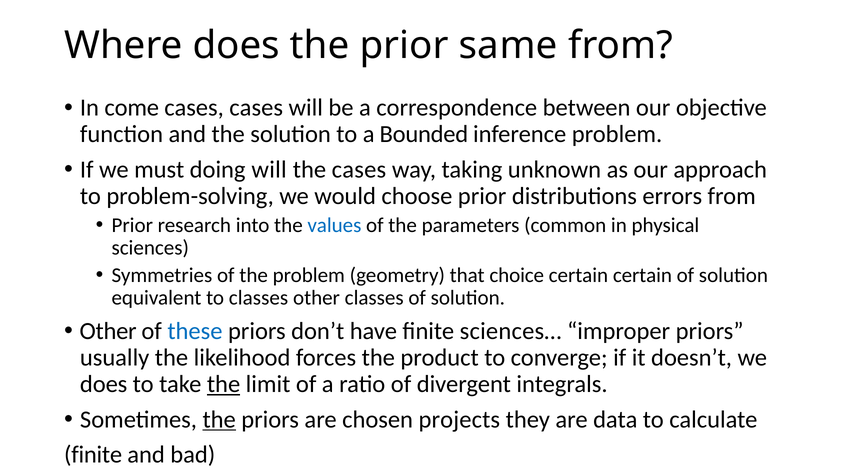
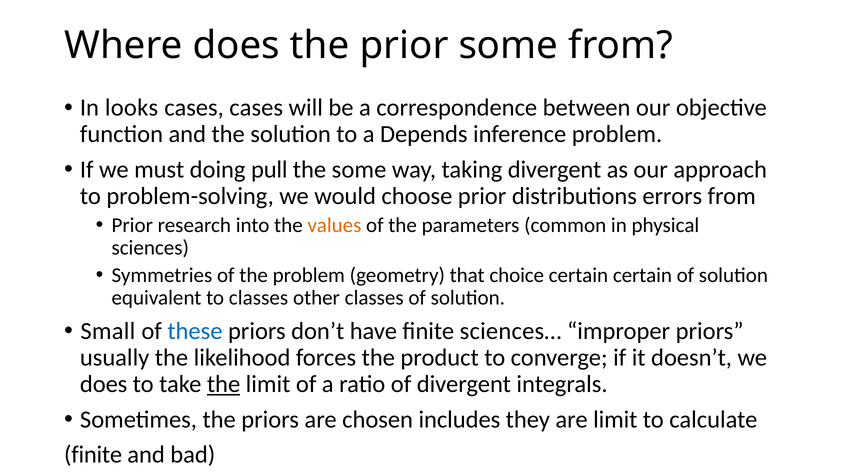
prior same: same -> some
come: come -> looks
Bounded: Bounded -> Depends
doing will: will -> pull
the cases: cases -> some
taking unknown: unknown -> divergent
values colour: blue -> orange
Other at (108, 331): Other -> Small
the at (219, 419) underline: present -> none
projects: projects -> includes
are data: data -> limit
